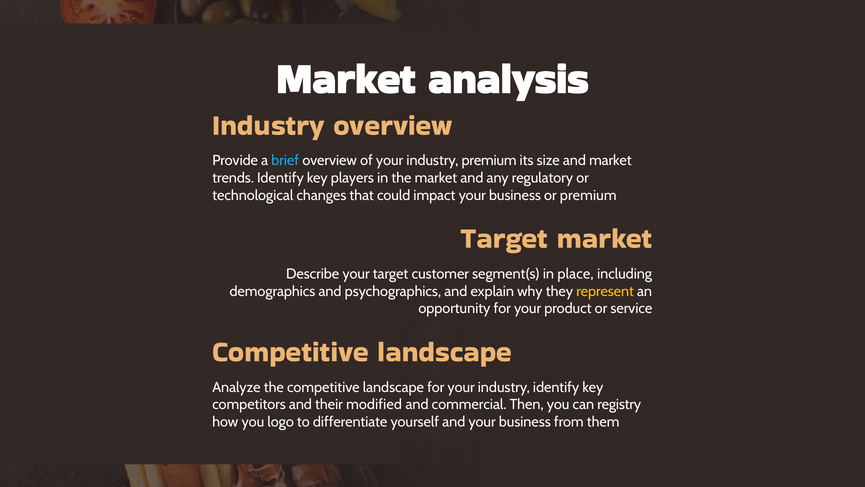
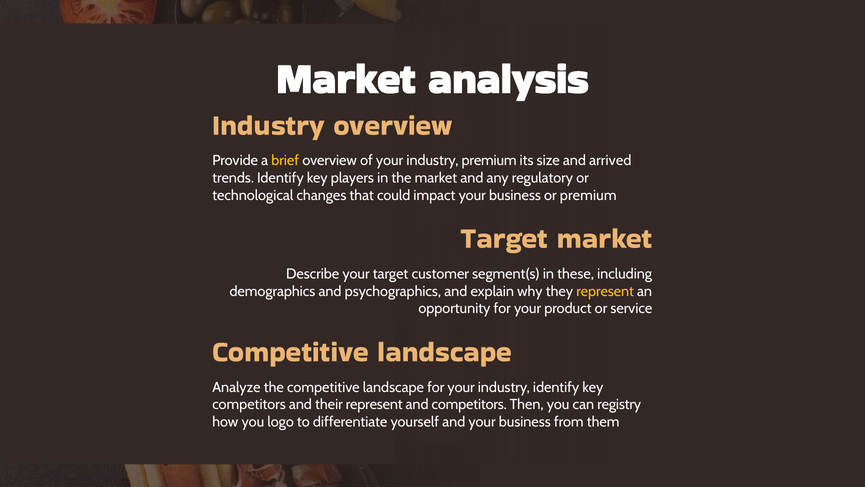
brief colour: light blue -> yellow
and market: market -> arrived
place: place -> these
their modified: modified -> represent
and commercial: commercial -> competitors
